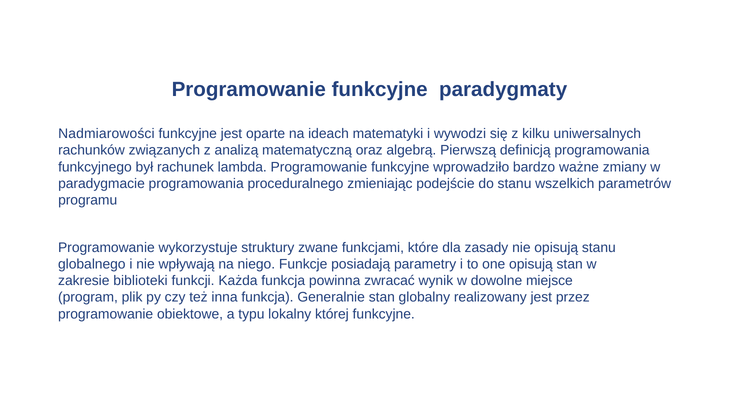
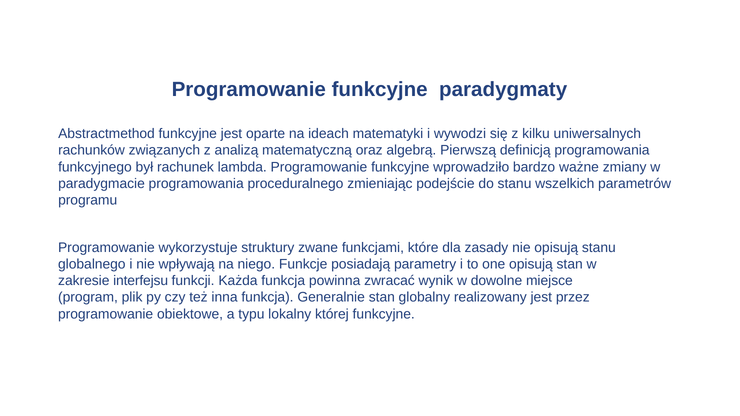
Nadmiarowości: Nadmiarowości -> Abstractmethod
biblioteki: biblioteki -> interfejsu
